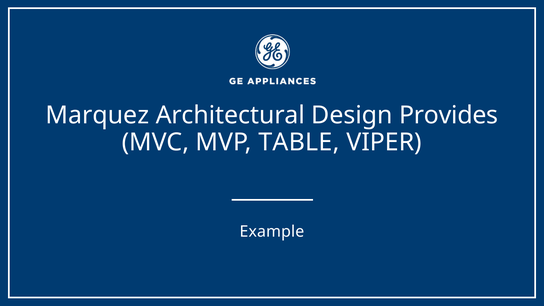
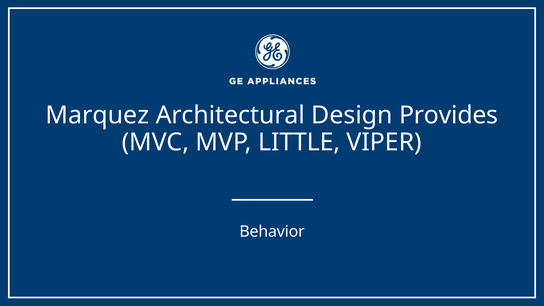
TABLE: TABLE -> LITTLE
Example: Example -> Behavior
